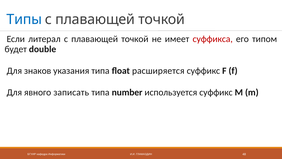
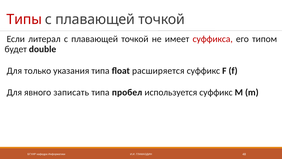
Типы colour: blue -> red
знаков: знаков -> только
number: number -> пробел
